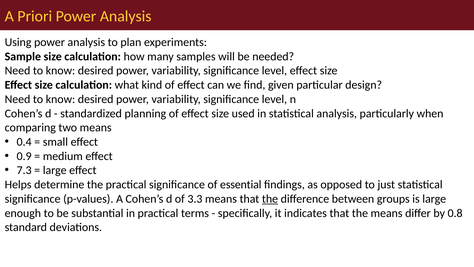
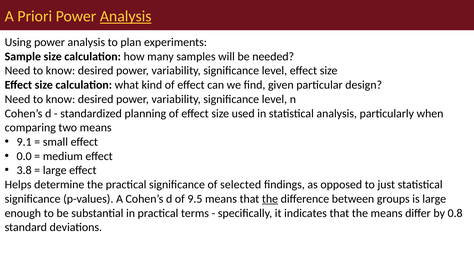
Analysis at (126, 16) underline: none -> present
0.4: 0.4 -> 9.1
0.9: 0.9 -> 0.0
7.3: 7.3 -> 3.8
essential: essential -> selected
3.3: 3.3 -> 9.5
